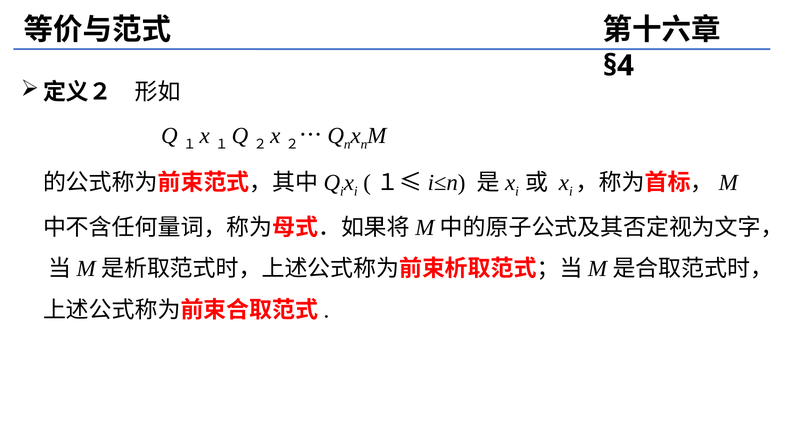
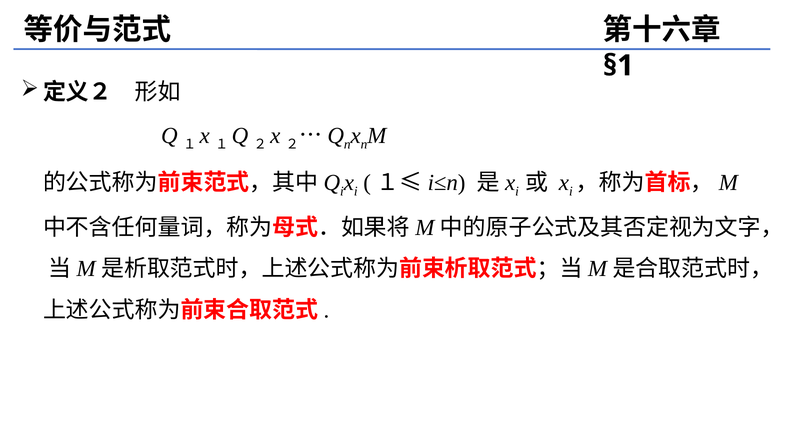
§4: §4 -> §1
